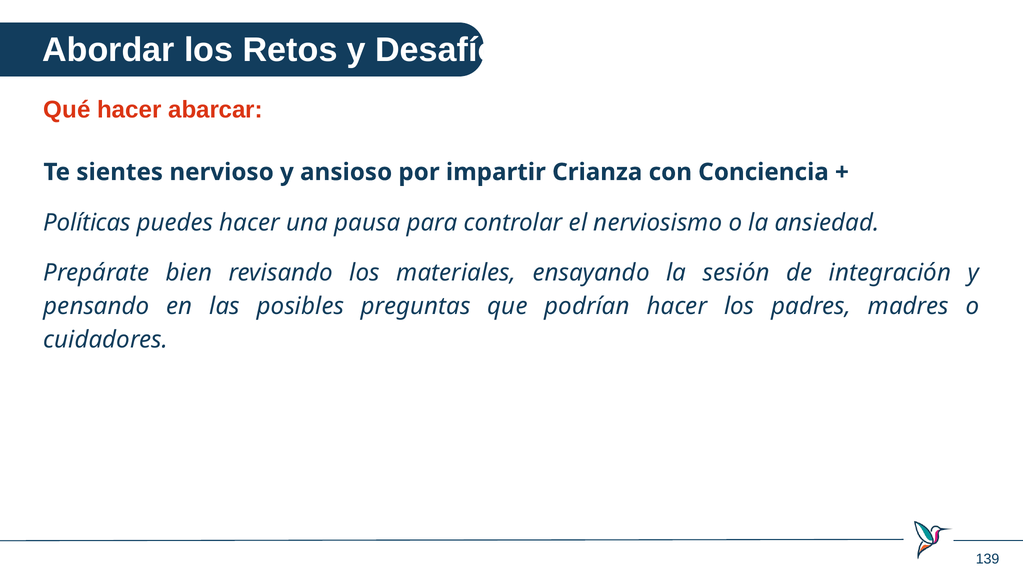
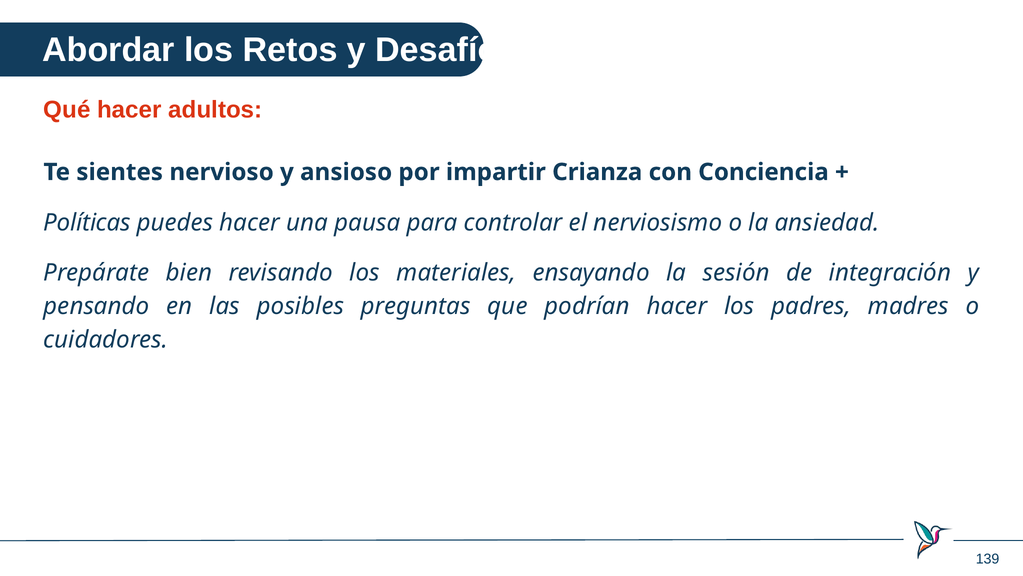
abarcar: abarcar -> adultos
